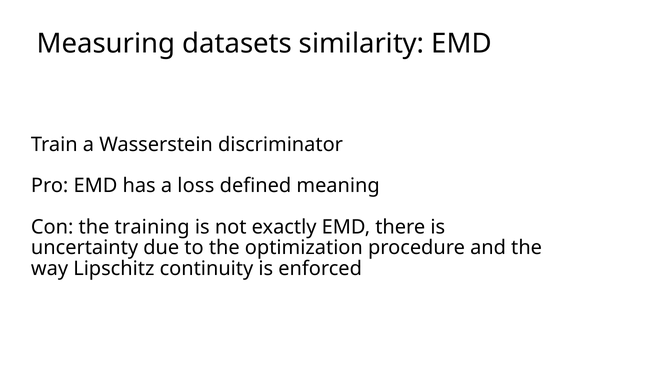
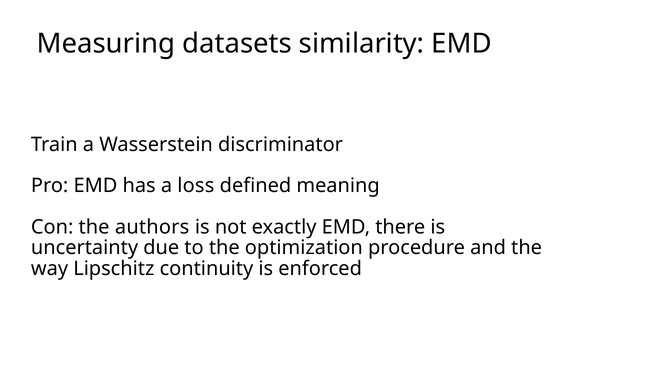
training: training -> authors
